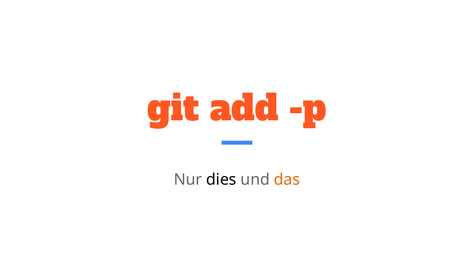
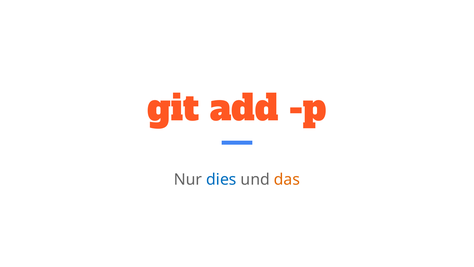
dies colour: black -> blue
